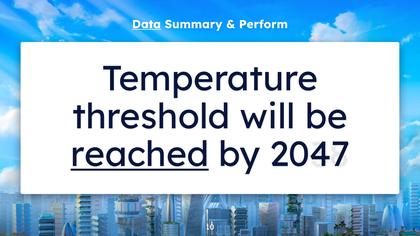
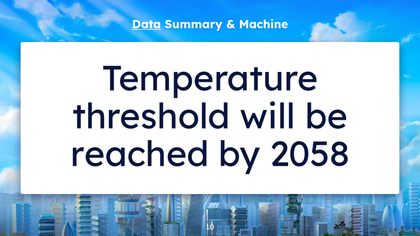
Perform: Perform -> Machine
reached underline: present -> none
2047: 2047 -> 2058
